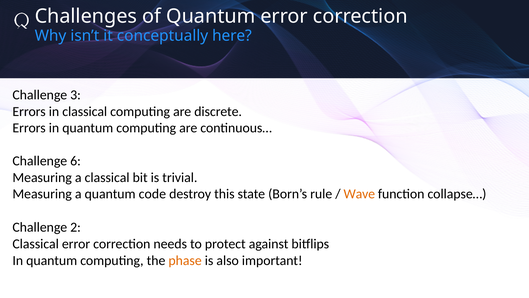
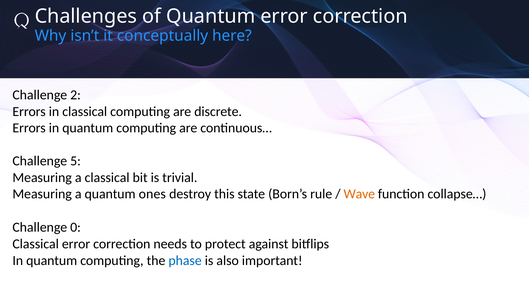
3: 3 -> 2
6: 6 -> 5
code: code -> ones
2: 2 -> 0
phase colour: orange -> blue
